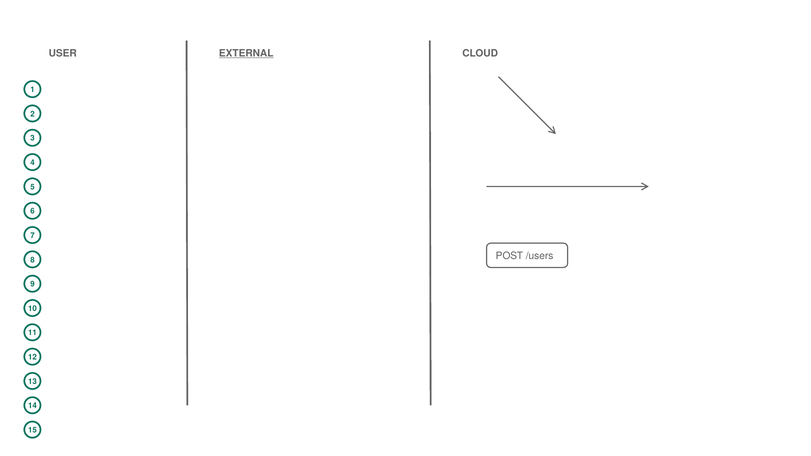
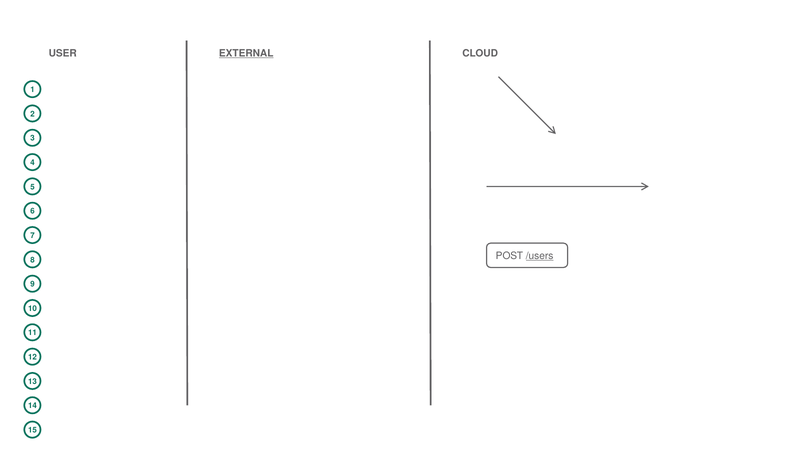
/users underline: none -> present
